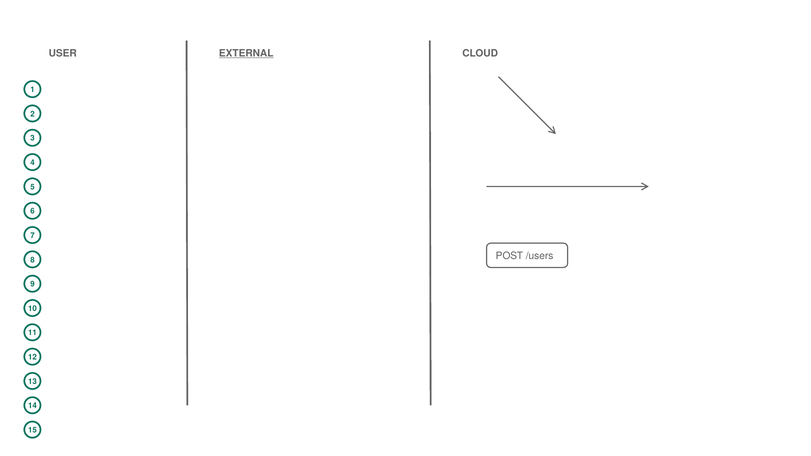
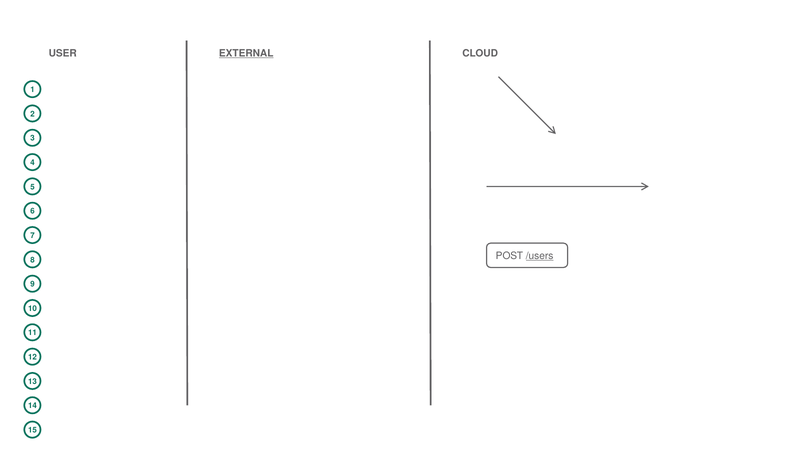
/users underline: none -> present
